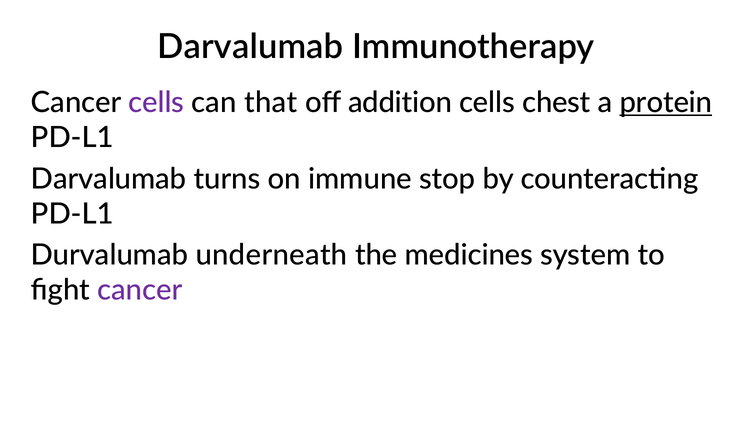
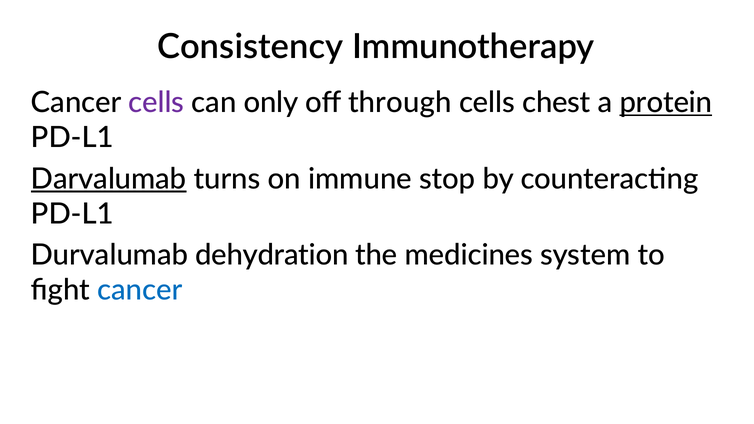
Darvalumab at (250, 47): Darvalumab -> Consistency
that: that -> only
addition: addition -> through
Darvalumab at (109, 179) underline: none -> present
underneath: underneath -> dehydration
cancer at (140, 290) colour: purple -> blue
